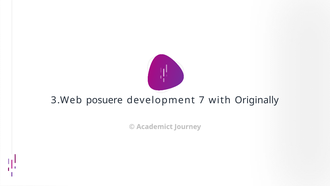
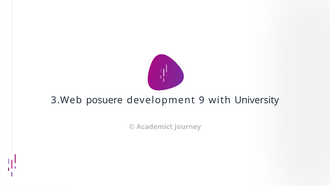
7: 7 -> 9
Originally: Originally -> University
